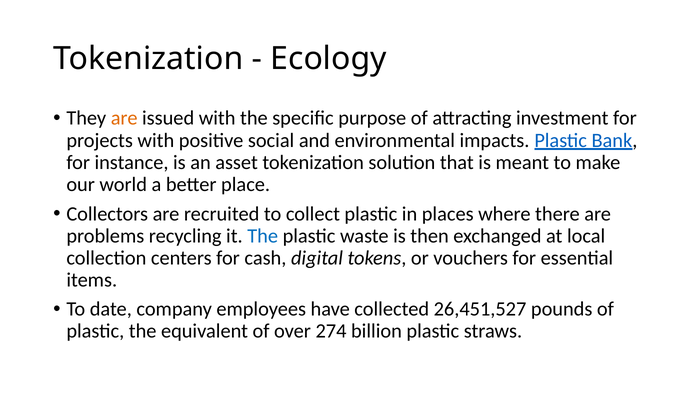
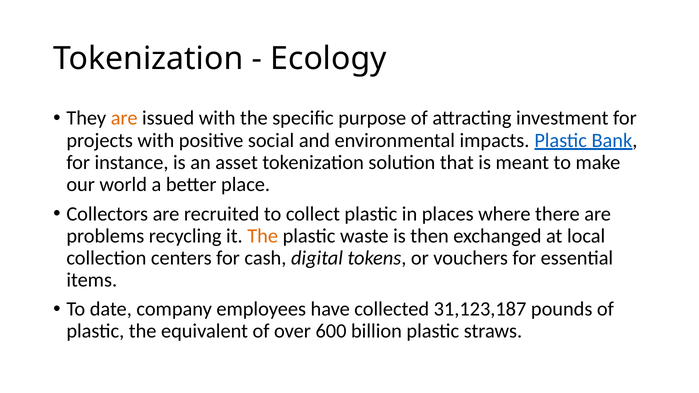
The at (263, 236) colour: blue -> orange
26,451,527: 26,451,527 -> 31,123,187
274: 274 -> 600
